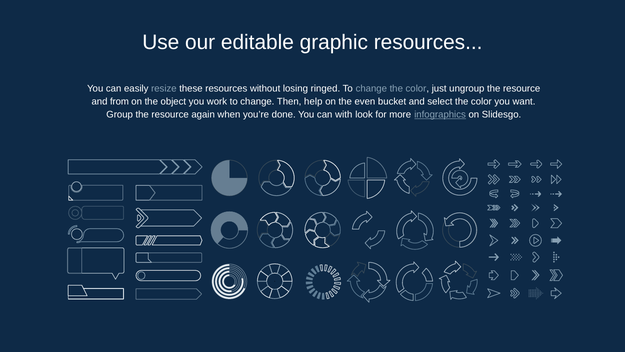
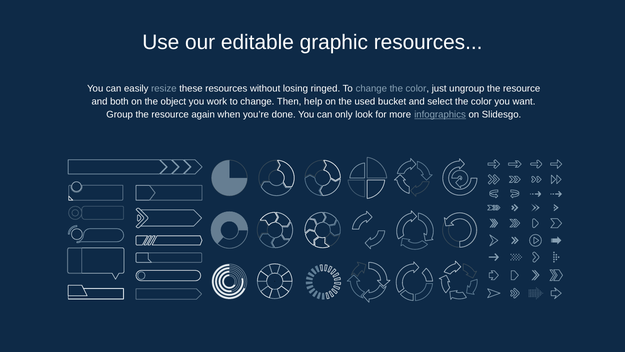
from: from -> both
even: even -> used
with: with -> only
